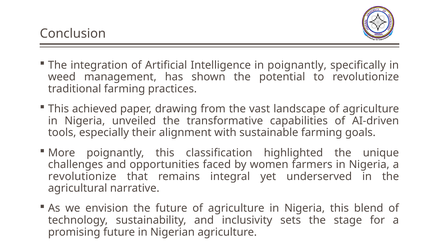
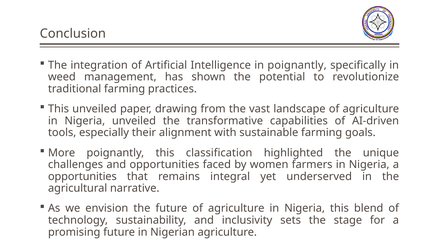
This achieved: achieved -> unveiled
revolutionize at (82, 176): revolutionize -> opportunities
